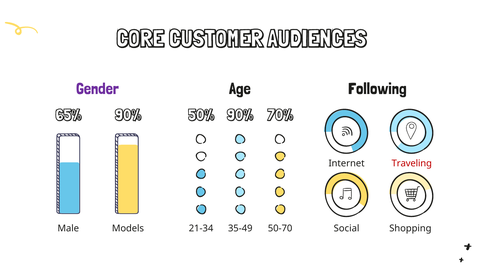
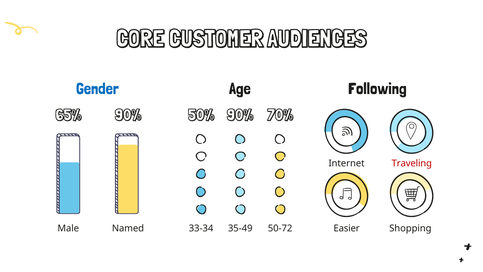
Gender colour: purple -> blue
Models: Models -> Named
21-34: 21-34 -> 33-34
50-70: 50-70 -> 50-72
Social: Social -> Easier
